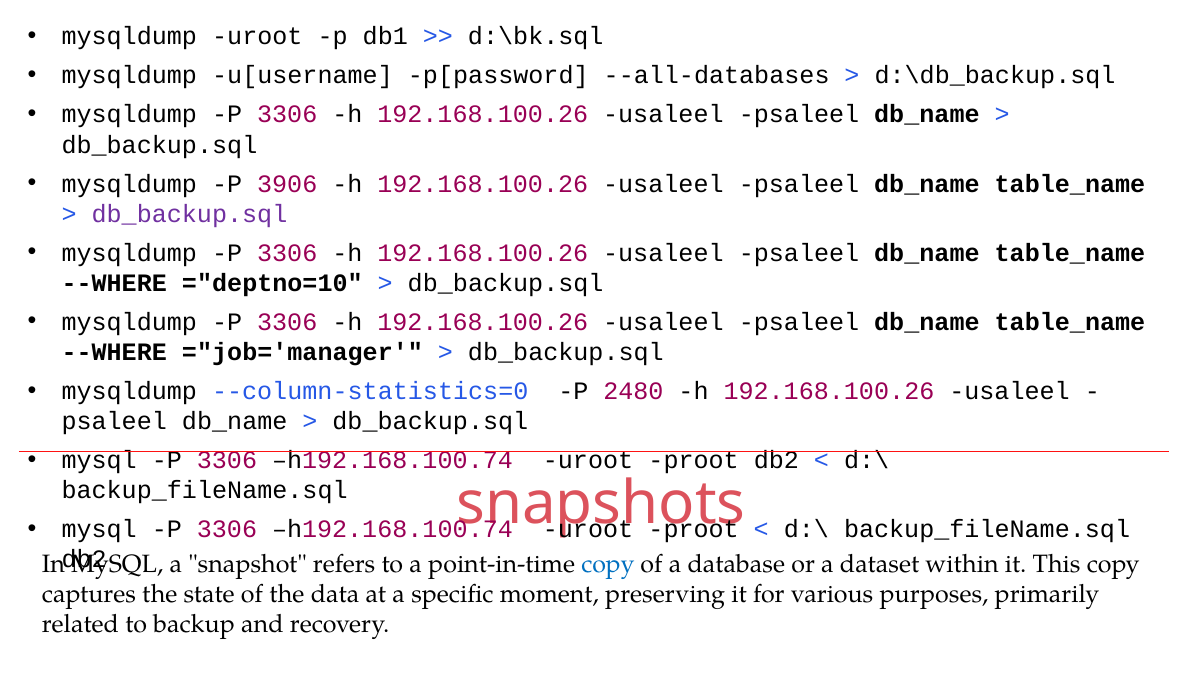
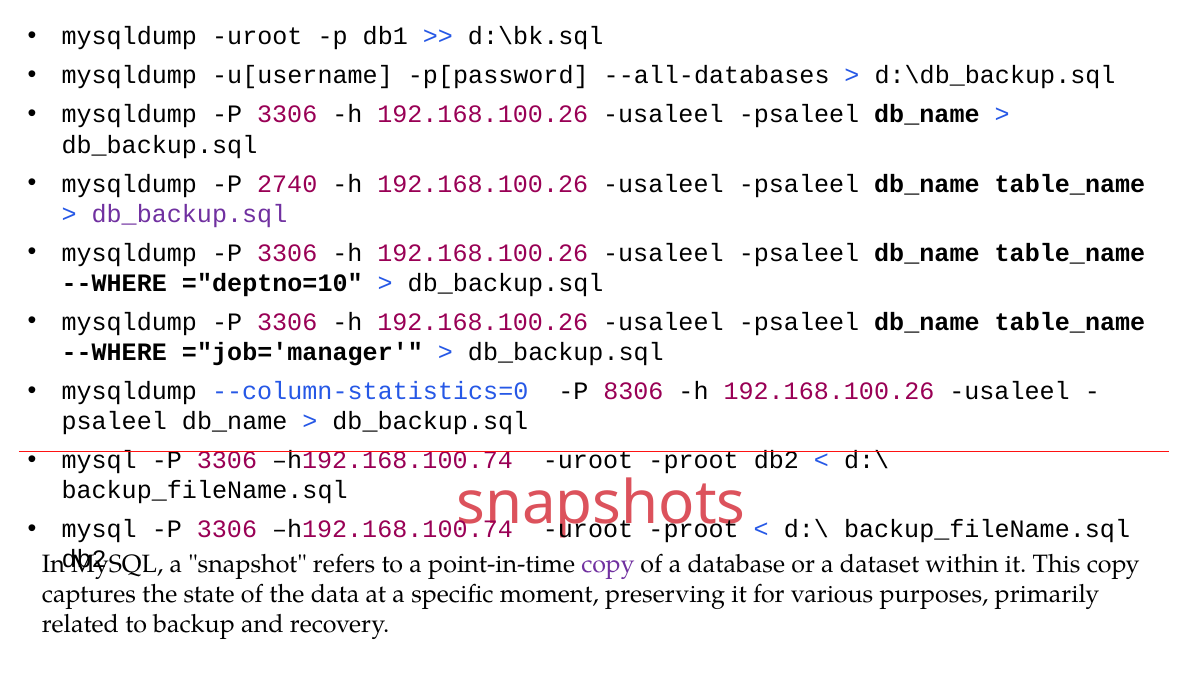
3906: 3906 -> 2740
2480: 2480 -> 8306
copy at (608, 564) colour: blue -> purple
